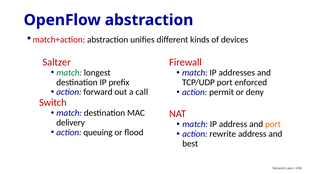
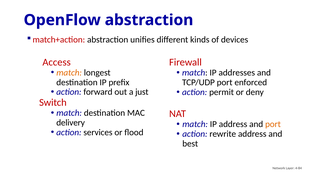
Saltzer: Saltzer -> Access
match at (69, 73) colour: green -> orange
call: call -> just
queuing: queuing -> services
